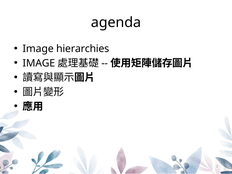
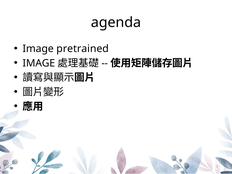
hierarchies: hierarchies -> pretrained
